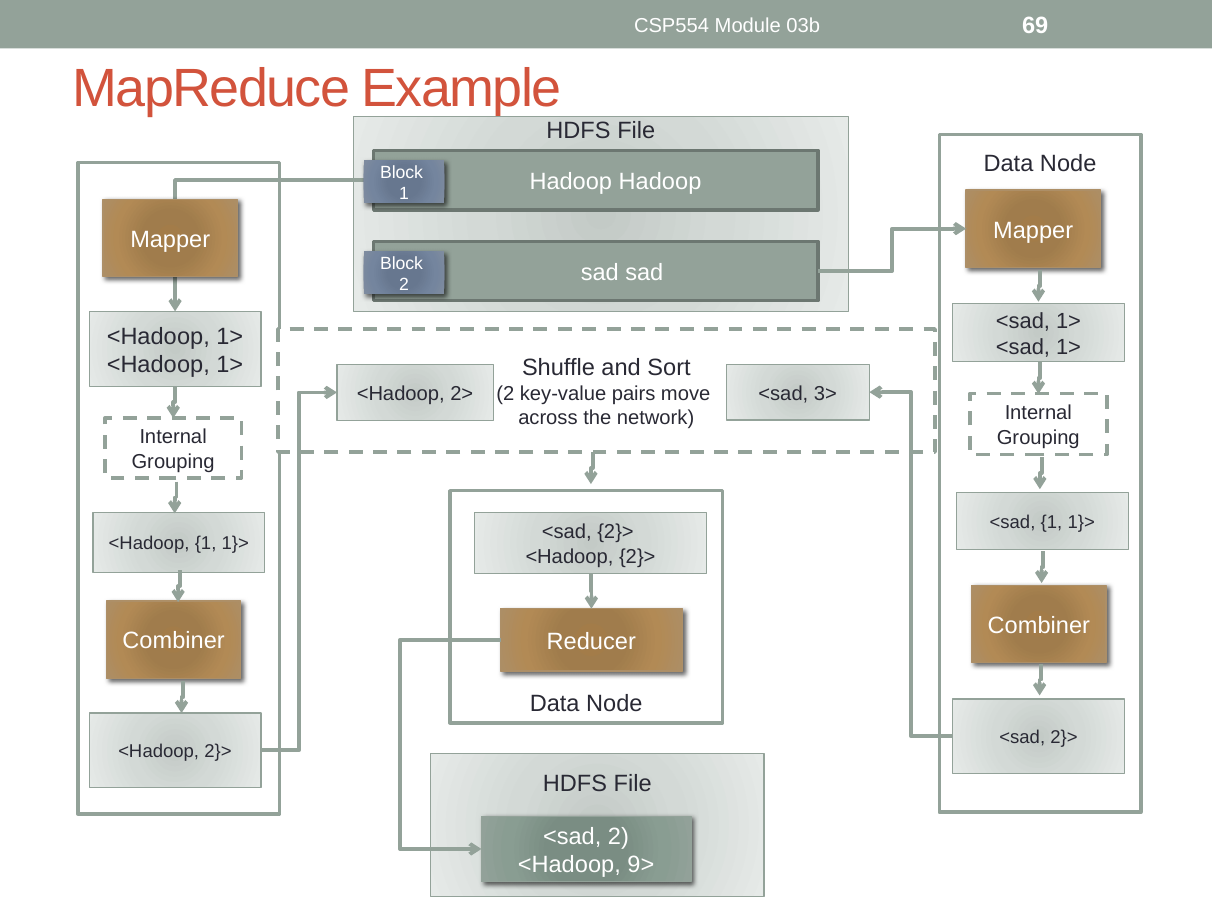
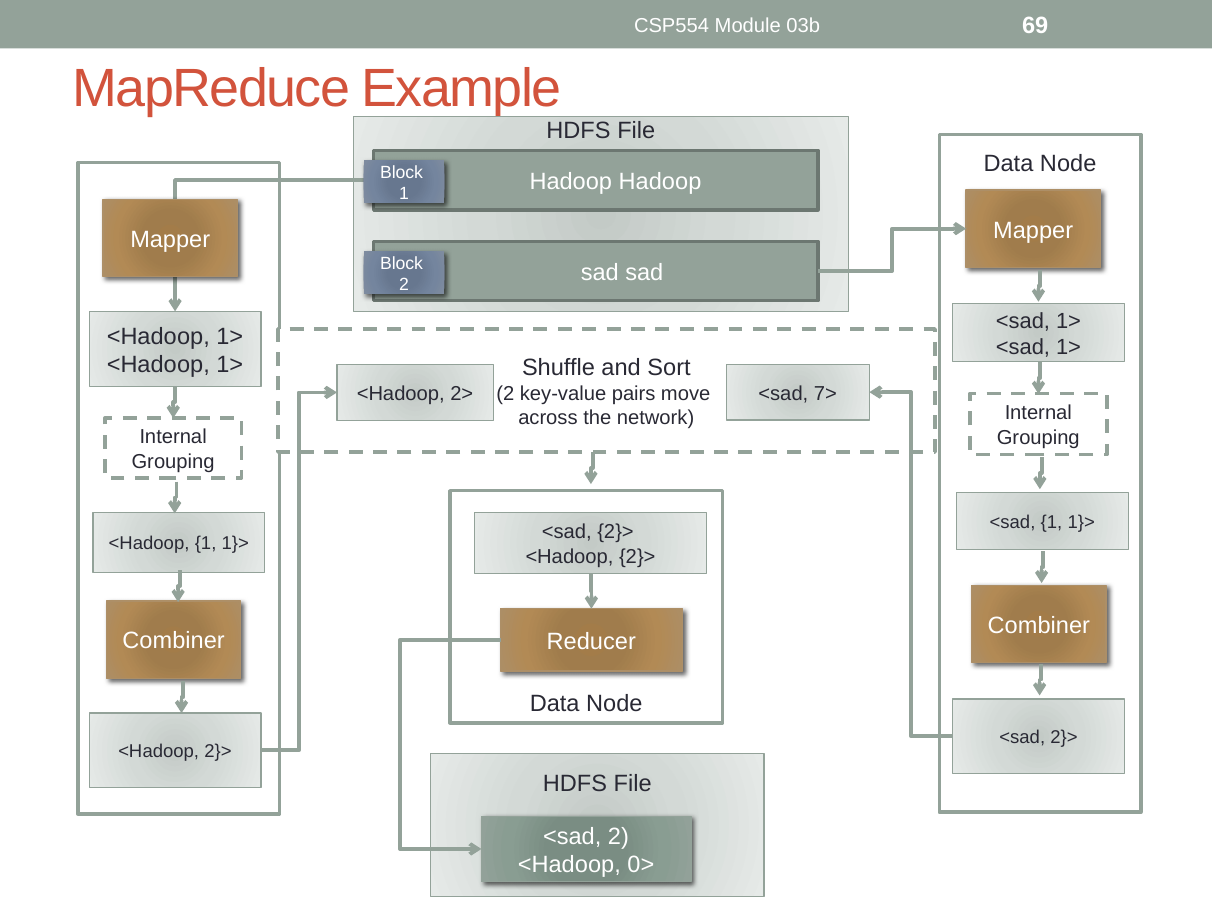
3>: 3> -> 7>
9>: 9> -> 0>
